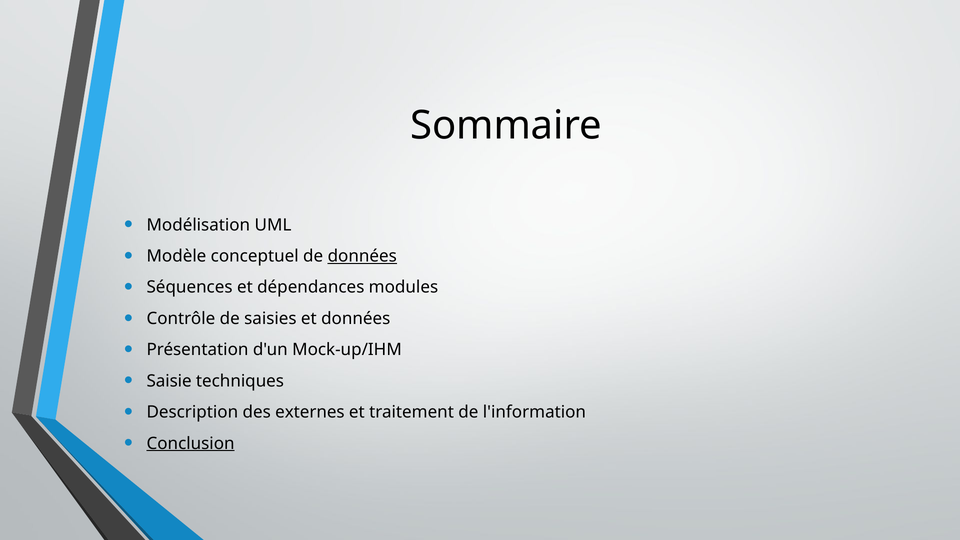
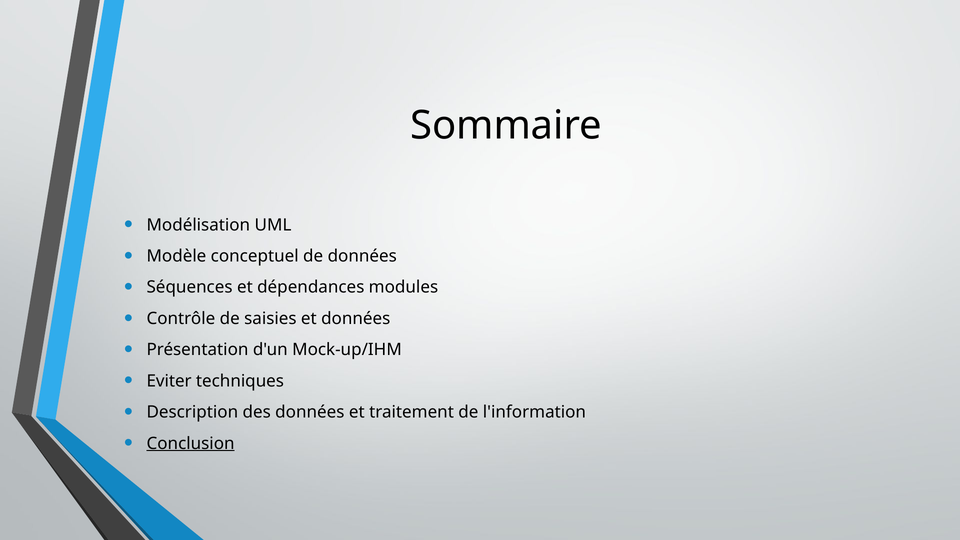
données at (362, 256) underline: present -> none
Saisie: Saisie -> Eviter
des externes: externes -> données
